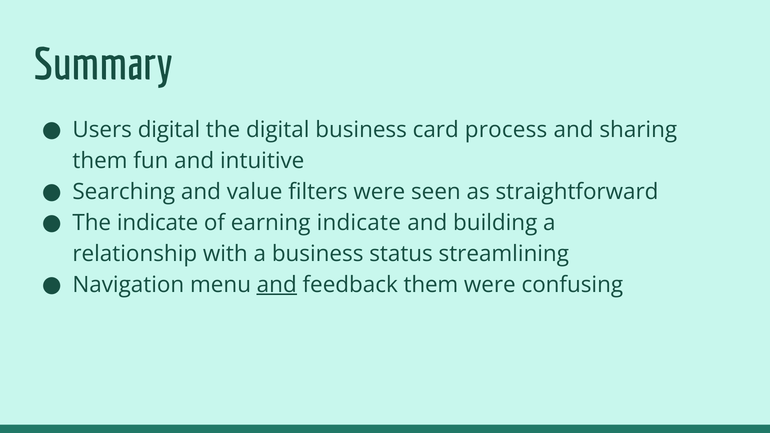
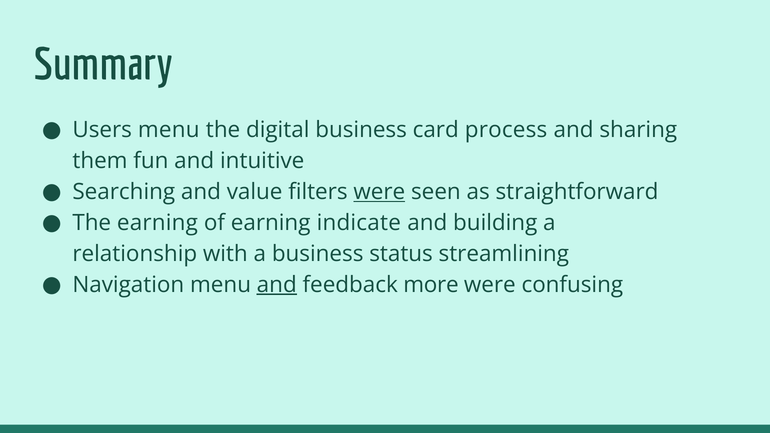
Users digital: digital -> menu
were at (379, 192) underline: none -> present
The indicate: indicate -> earning
feedback them: them -> more
